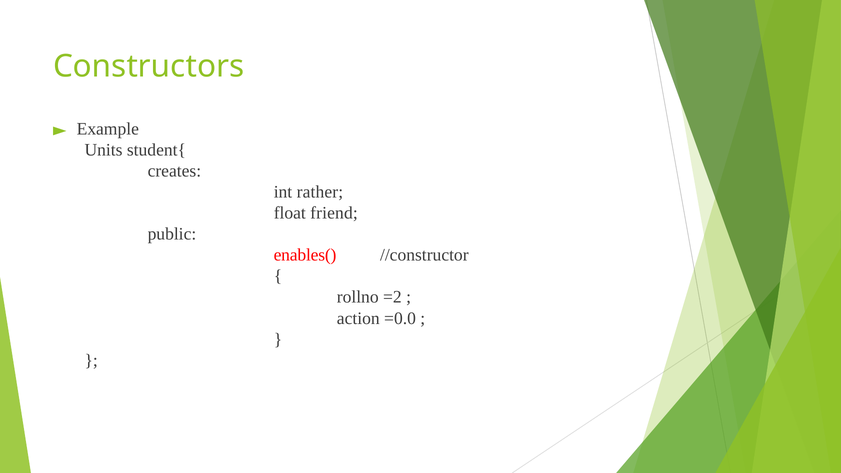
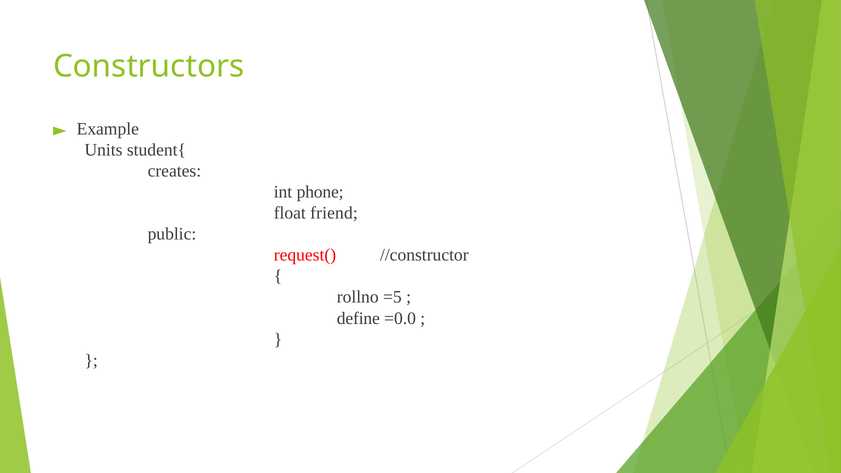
rather: rather -> phone
enables(: enables( -> request(
=2: =2 -> =5
action: action -> define
